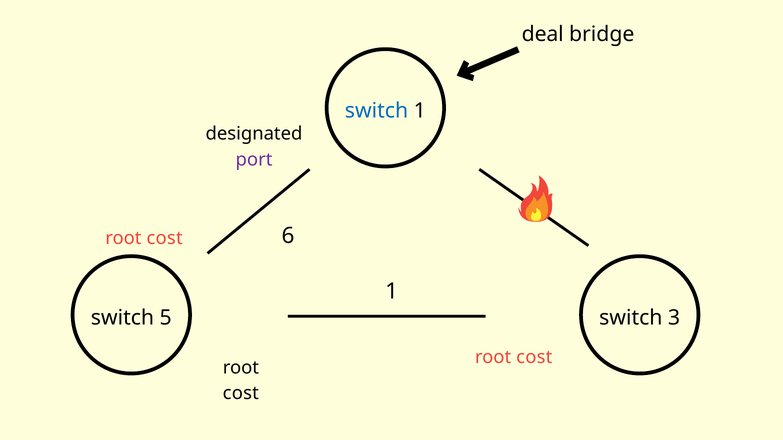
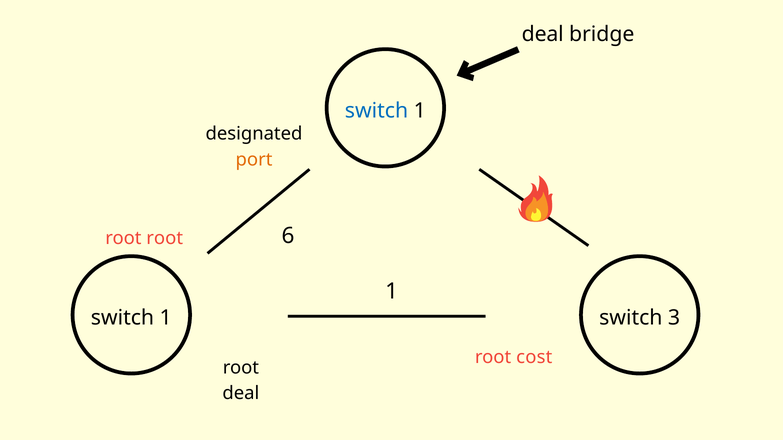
port colour: purple -> orange
cost at (165, 238): cost -> root
5 at (166, 318): 5 -> 1
cost at (241, 394): cost -> deal
